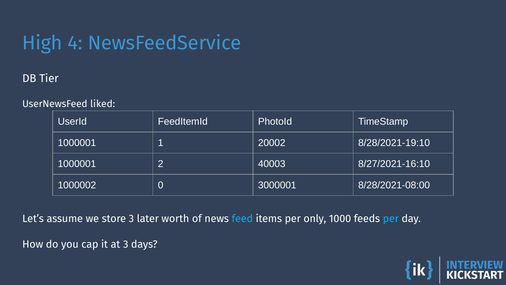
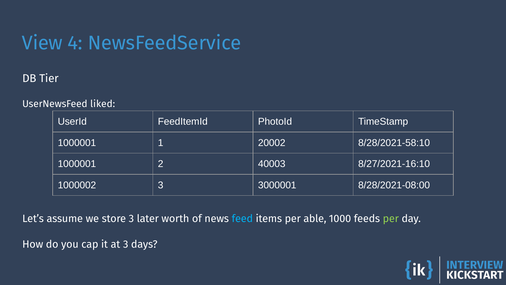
High: High -> View
8/28/2021-19:10: 8/28/2021-19:10 -> 8/28/2021-58:10
1000002 0: 0 -> 3
only: only -> able
per at (391, 218) colour: light blue -> light green
